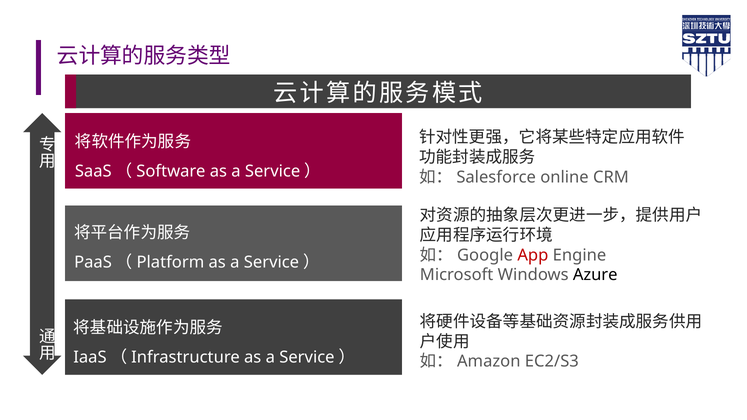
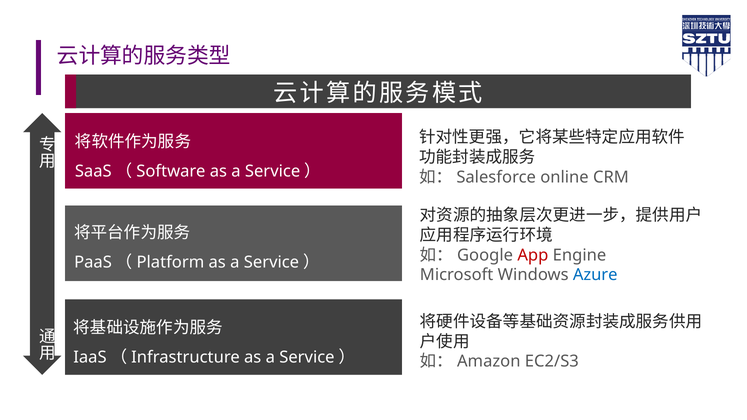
Azure colour: black -> blue
